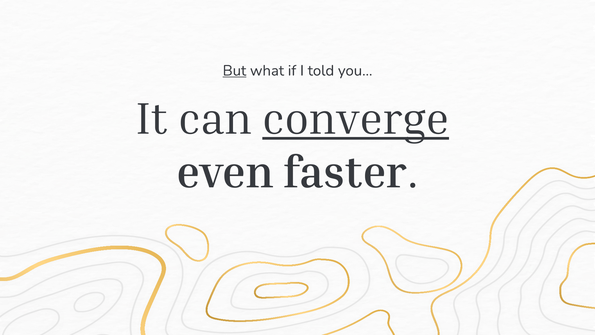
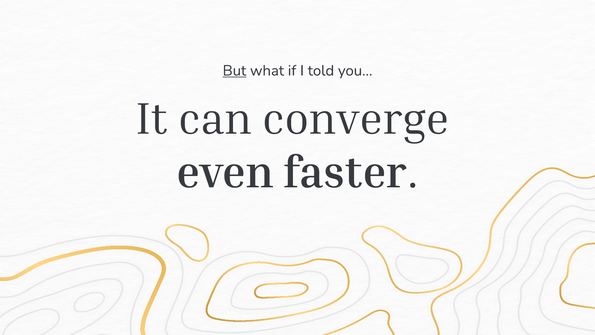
converge underline: present -> none
